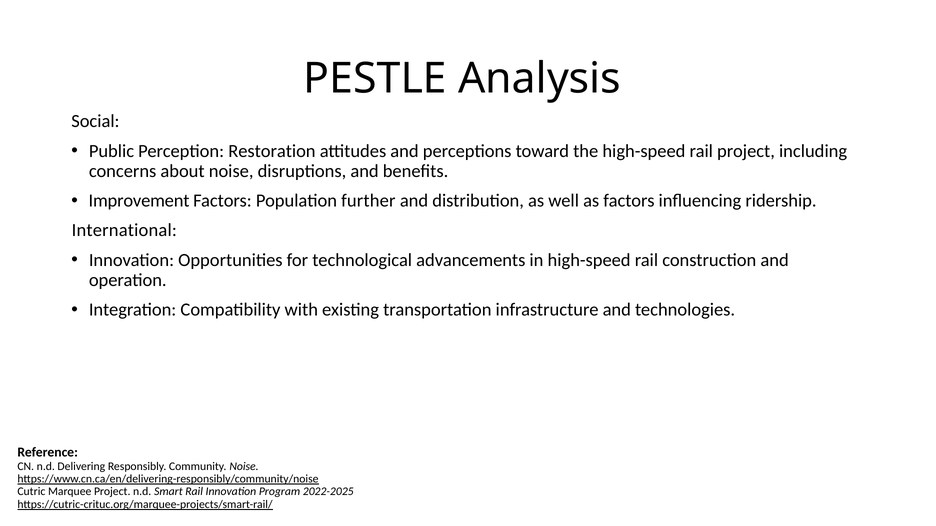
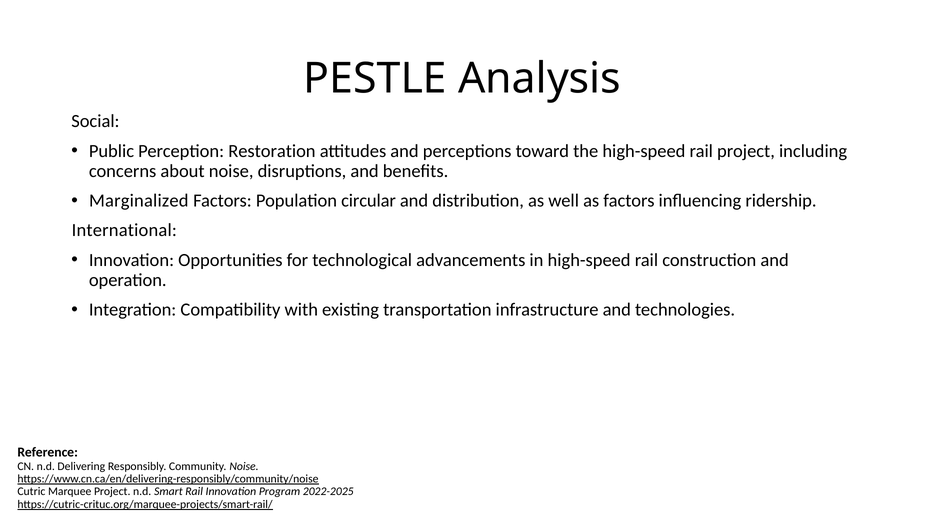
Improvement: Improvement -> Marginalized
further: further -> circular
